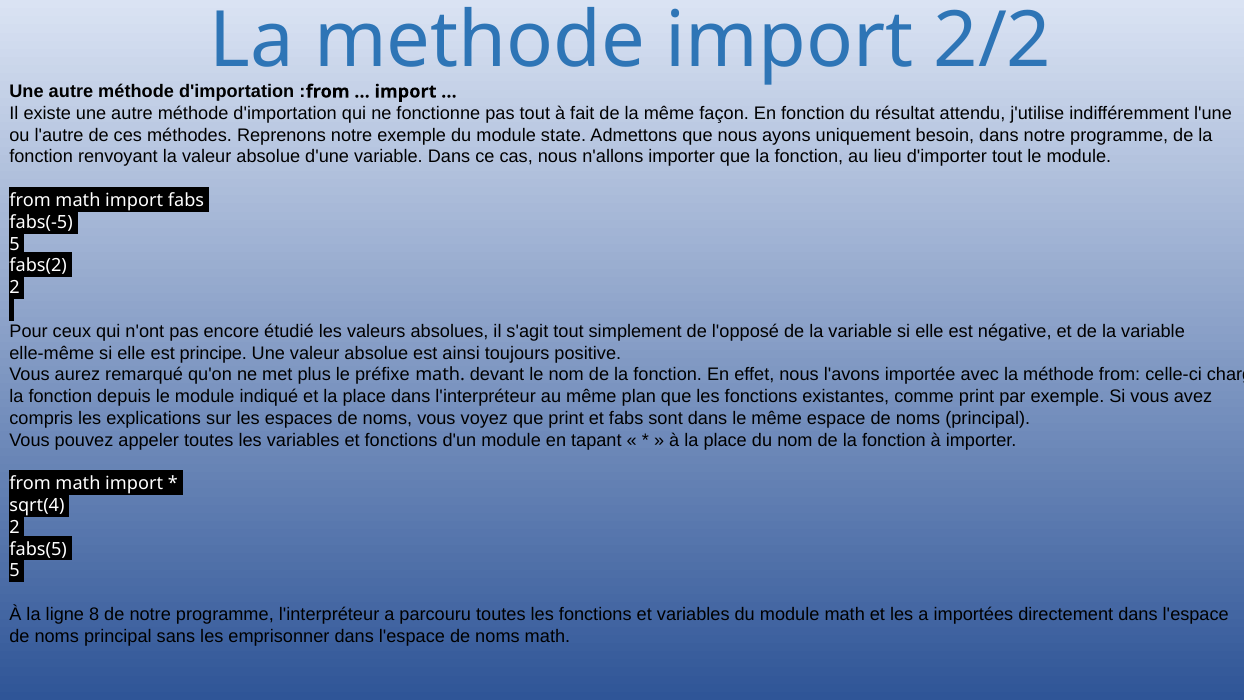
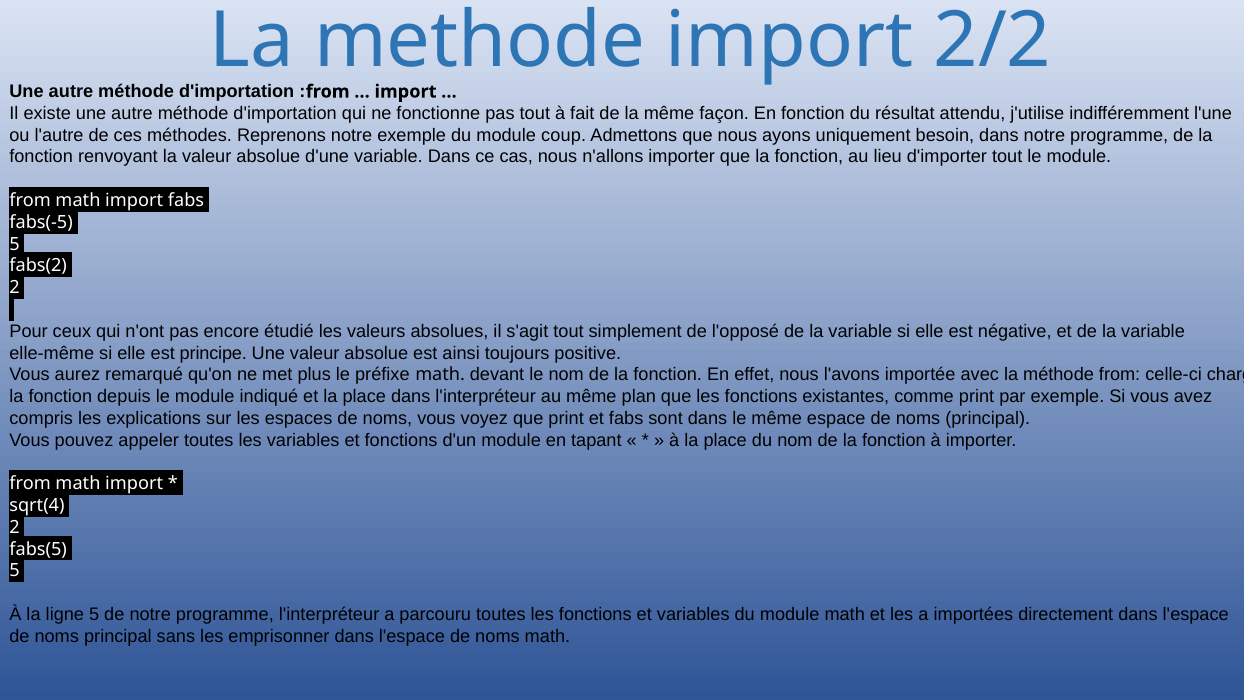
state: state -> coup
ligne 8: 8 -> 5
